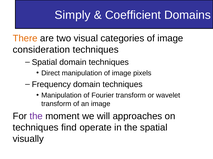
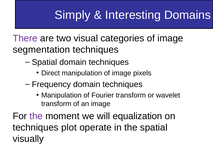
Coefficient: Coefficient -> Interesting
There colour: orange -> purple
consideration: consideration -> segmentation
approaches: approaches -> equalization
find: find -> plot
